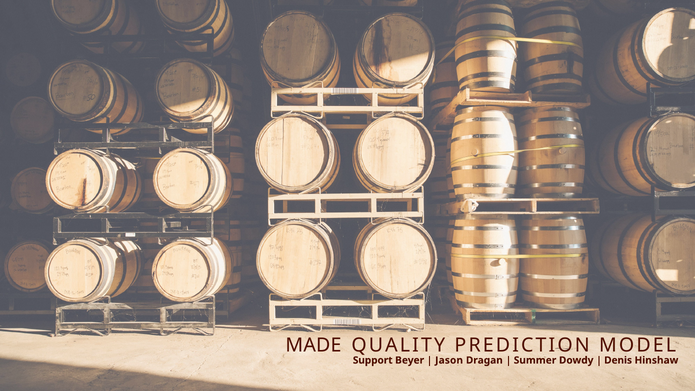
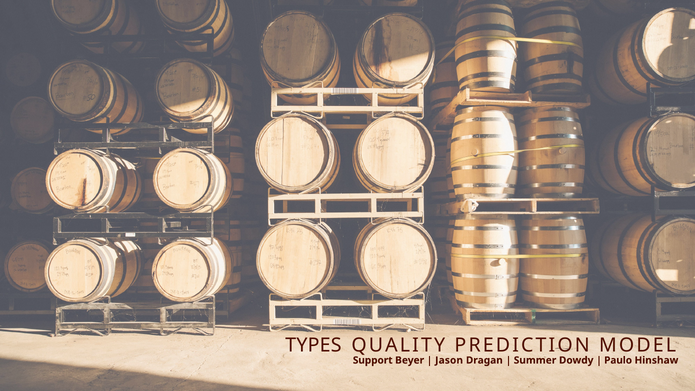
MADE: MADE -> TYPES
Denis: Denis -> Paulo
